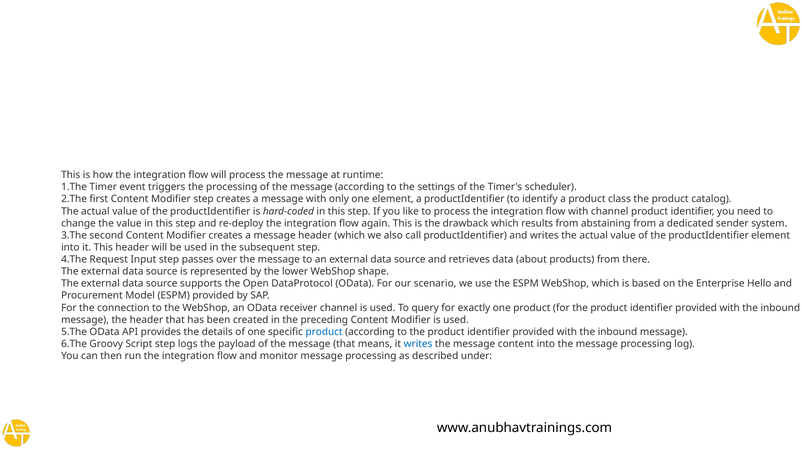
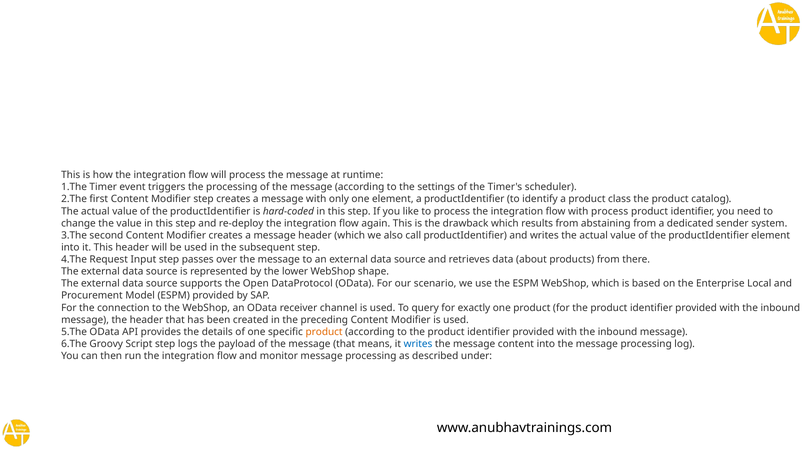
with channel: channel -> process
Hello: Hello -> Local
product at (324, 332) colour: blue -> orange
